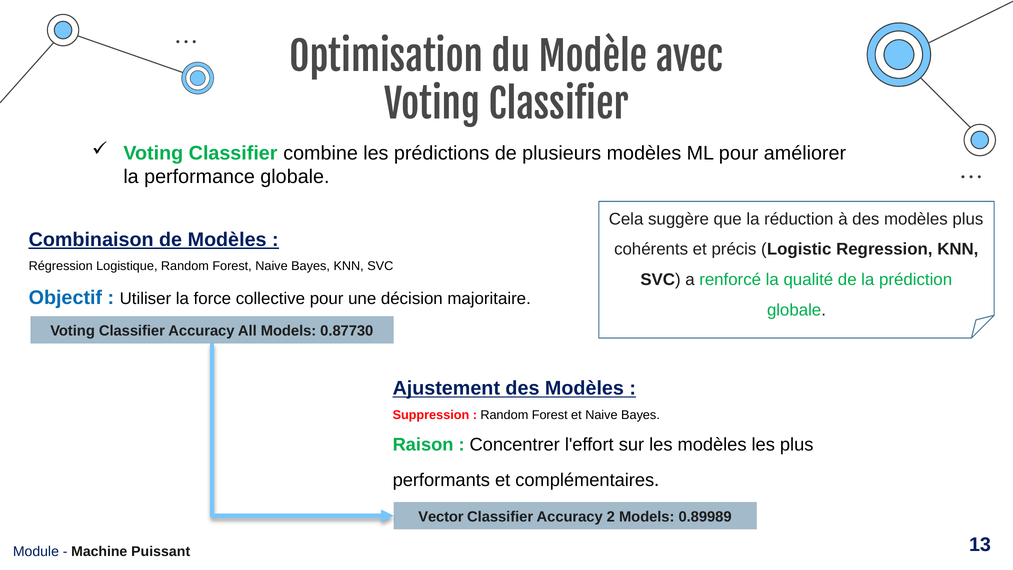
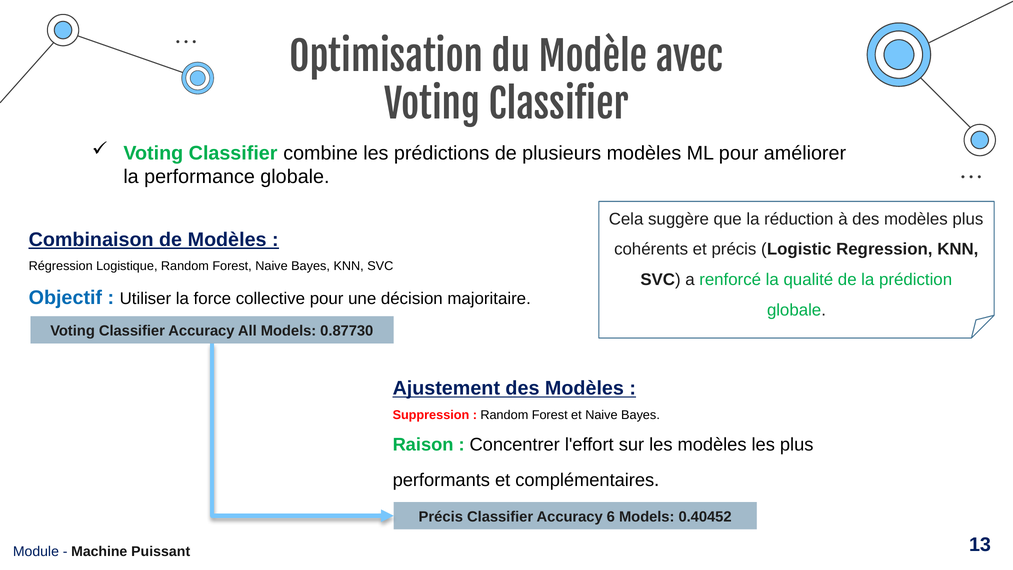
Vector at (441, 517): Vector -> Précis
2: 2 -> 6
0.89989: 0.89989 -> 0.40452
